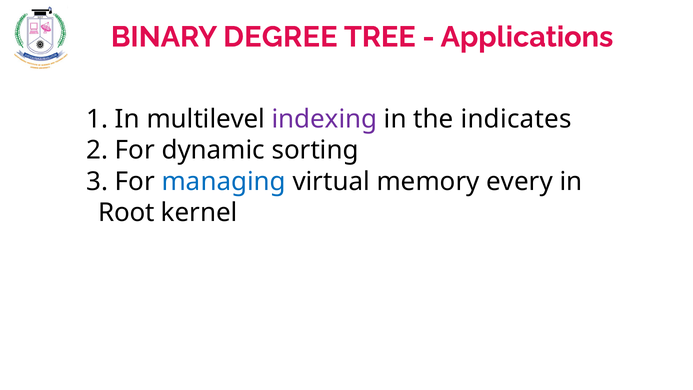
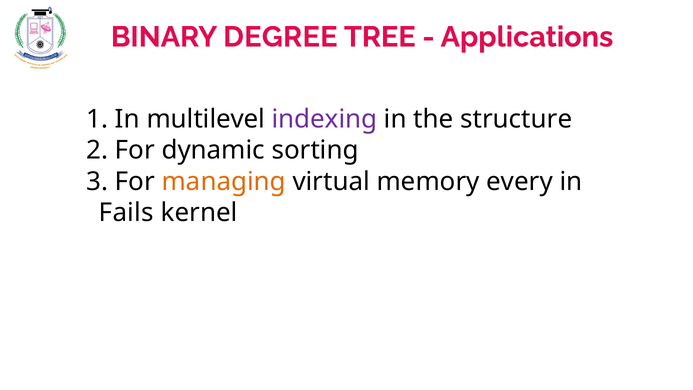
indicates: indicates -> structure
managing colour: blue -> orange
Root: Root -> Fails
